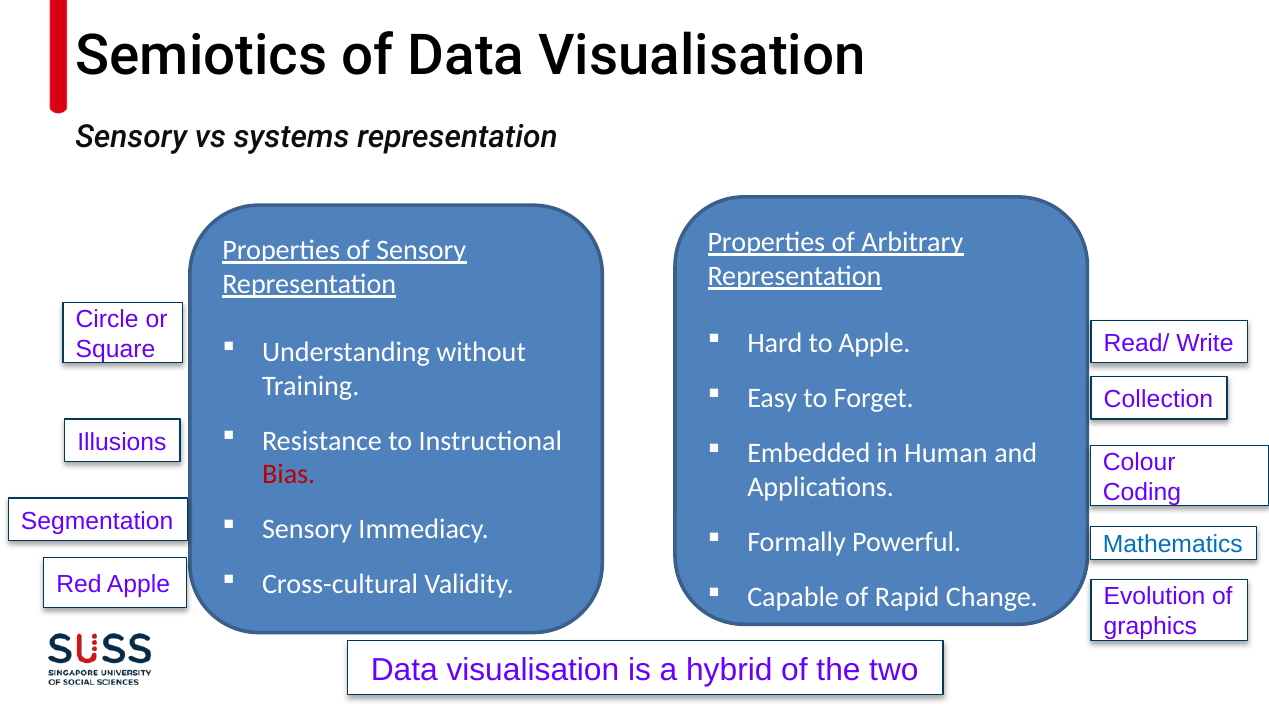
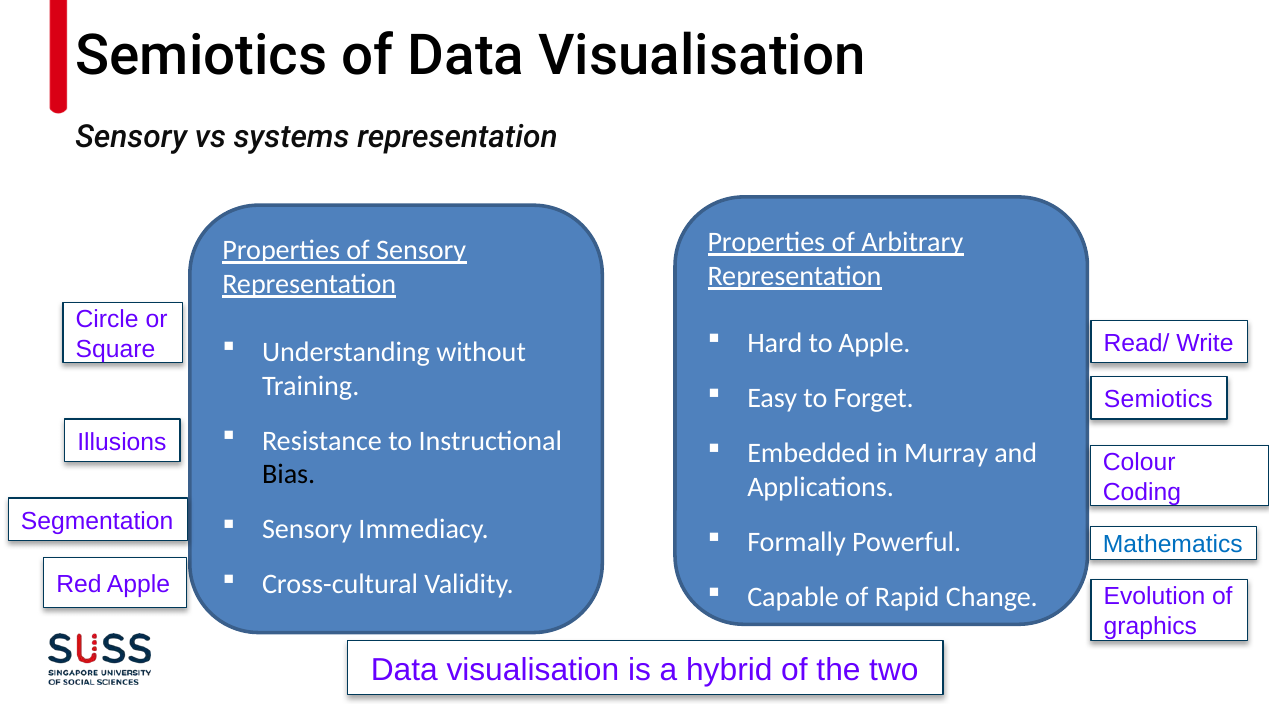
Collection at (1158, 399): Collection -> Semiotics
Human: Human -> Murray
Bias colour: red -> black
